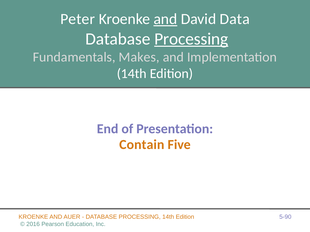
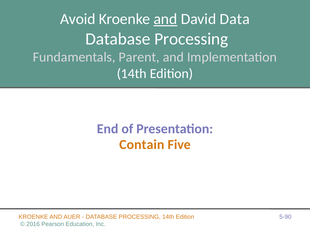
Peter: Peter -> Avoid
Processing at (191, 39) underline: present -> none
Makes: Makes -> Parent
